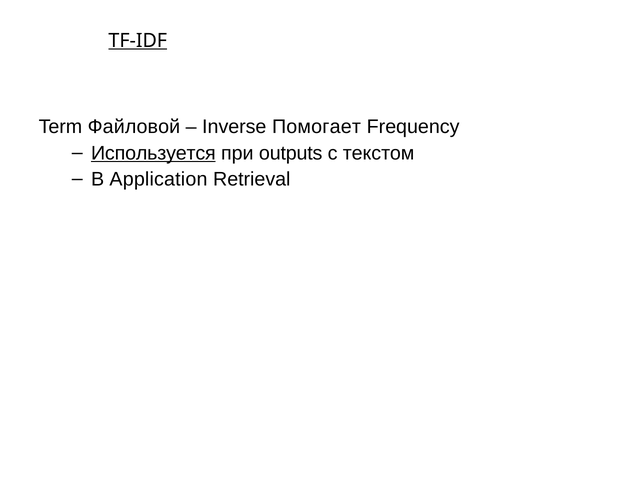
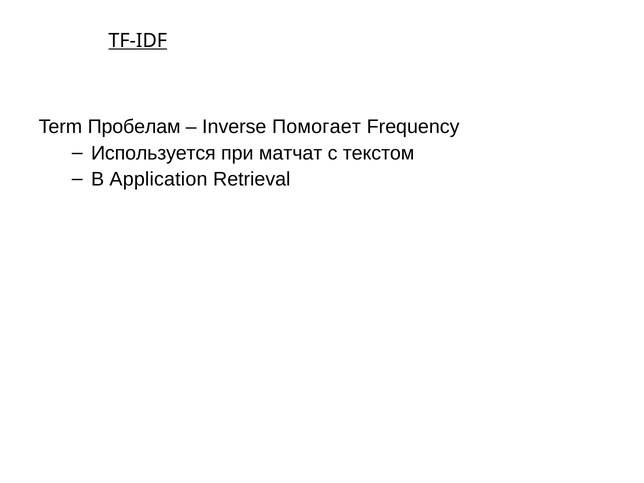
Файловой: Файловой -> Пробелам
Используется underline: present -> none
outputs: outputs -> матчат
